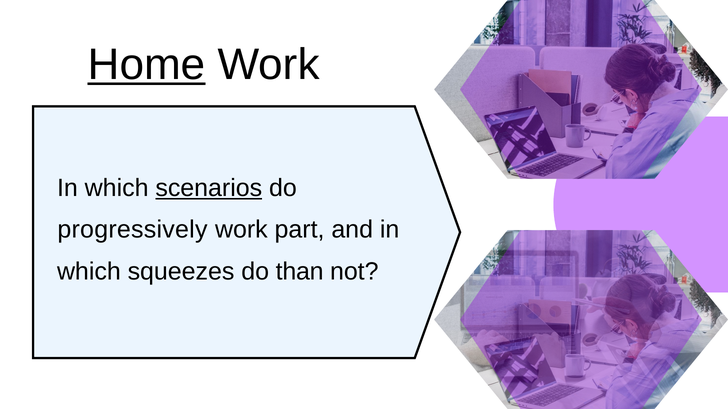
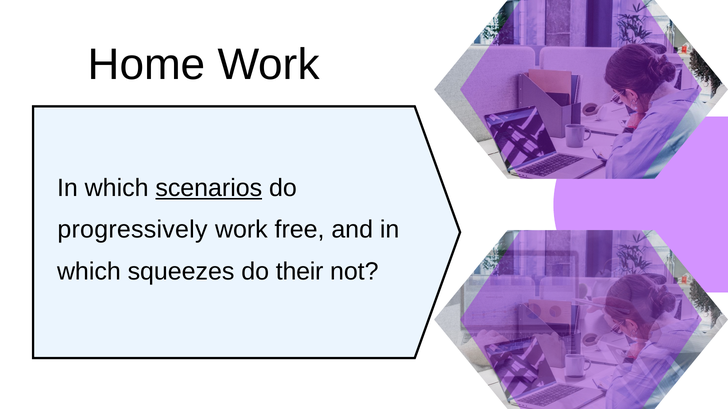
Home underline: present -> none
part: part -> free
than: than -> their
